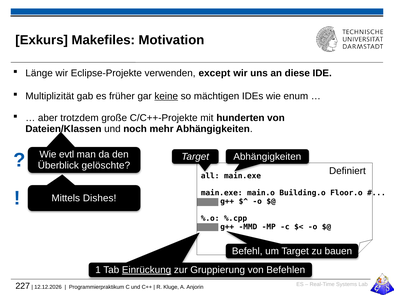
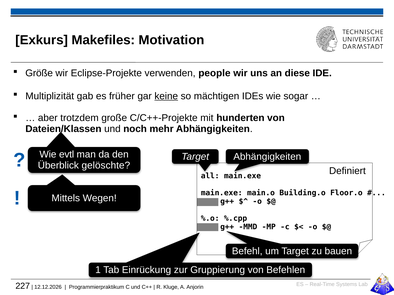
Länge: Länge -> Größe
except: except -> people
enum: enum -> sogar
Dishes: Dishes -> Wegen
Einrückung underline: present -> none
